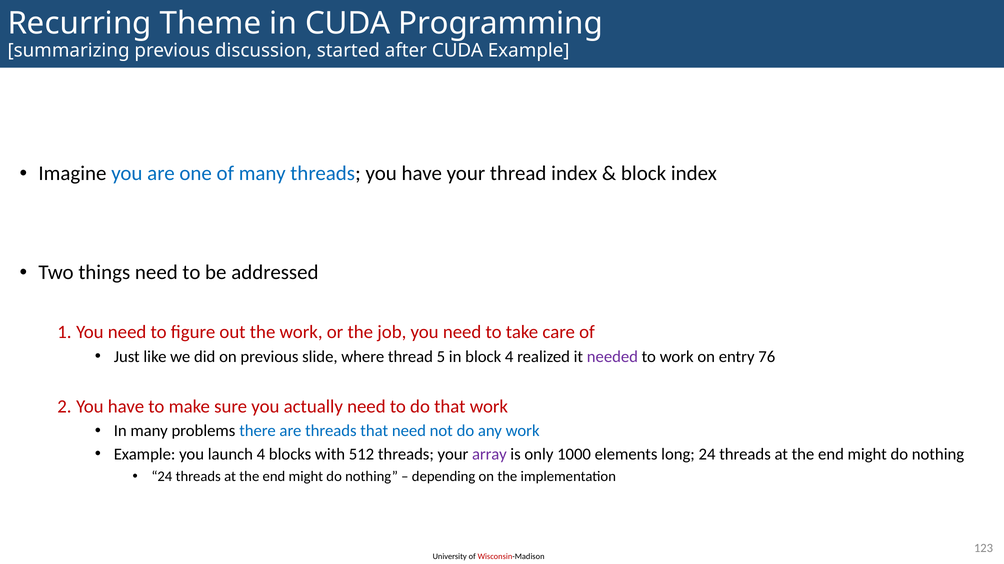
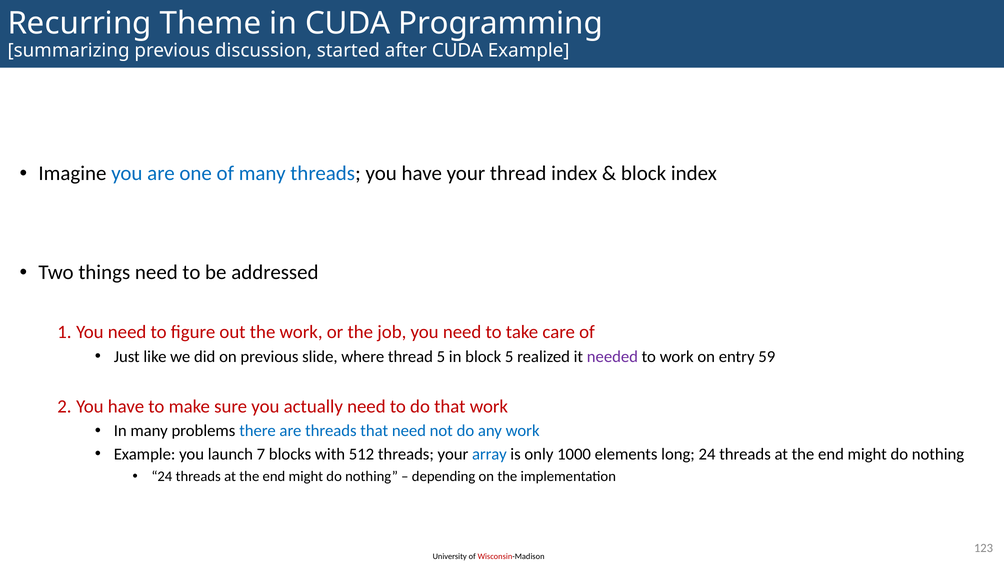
block 4: 4 -> 5
76: 76 -> 59
launch 4: 4 -> 7
array colour: purple -> blue
